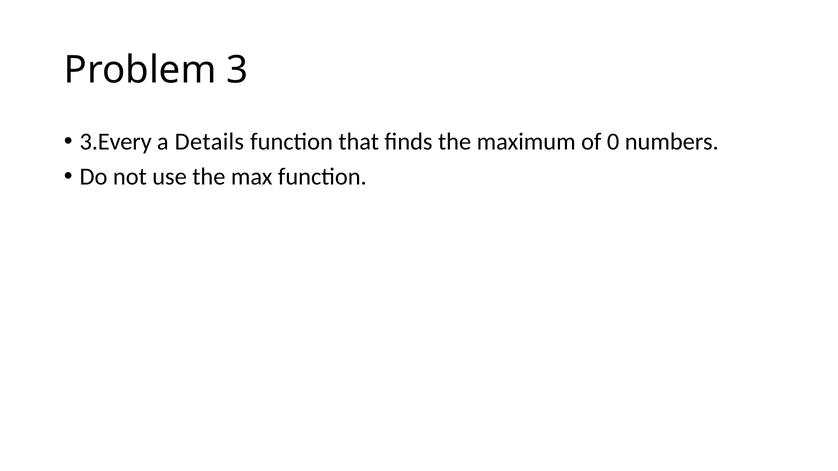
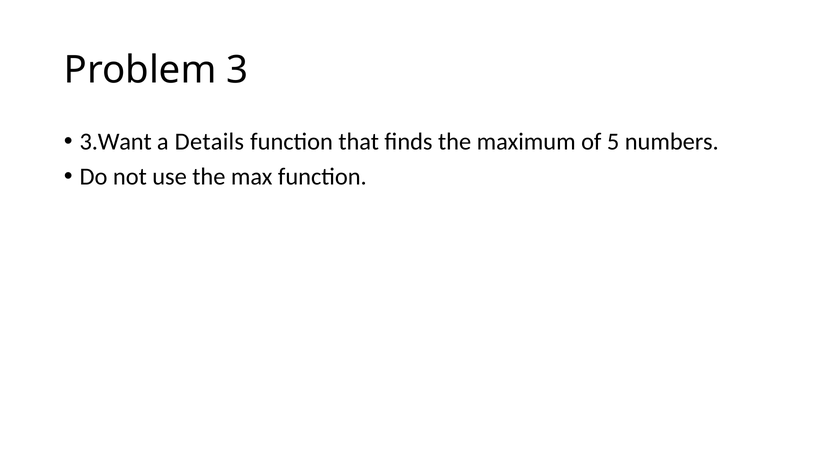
3.Every: 3.Every -> 3.Want
0: 0 -> 5
